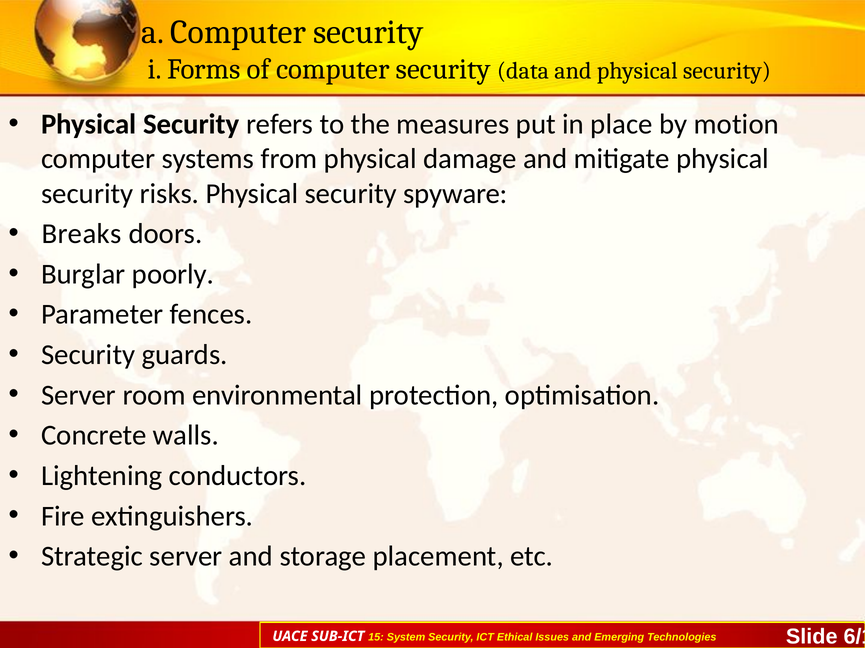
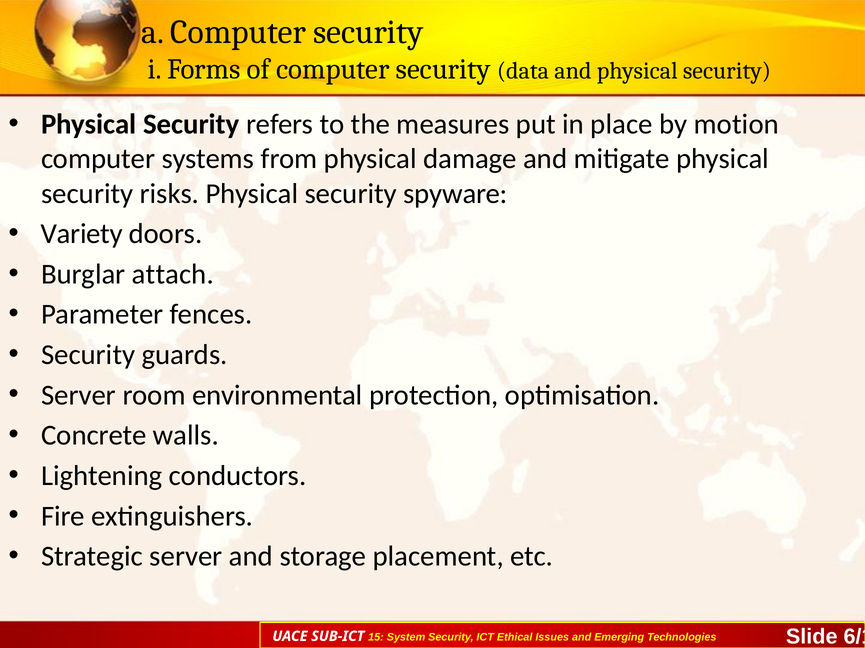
Breaks: Breaks -> Variety
poorly: poorly -> attach
